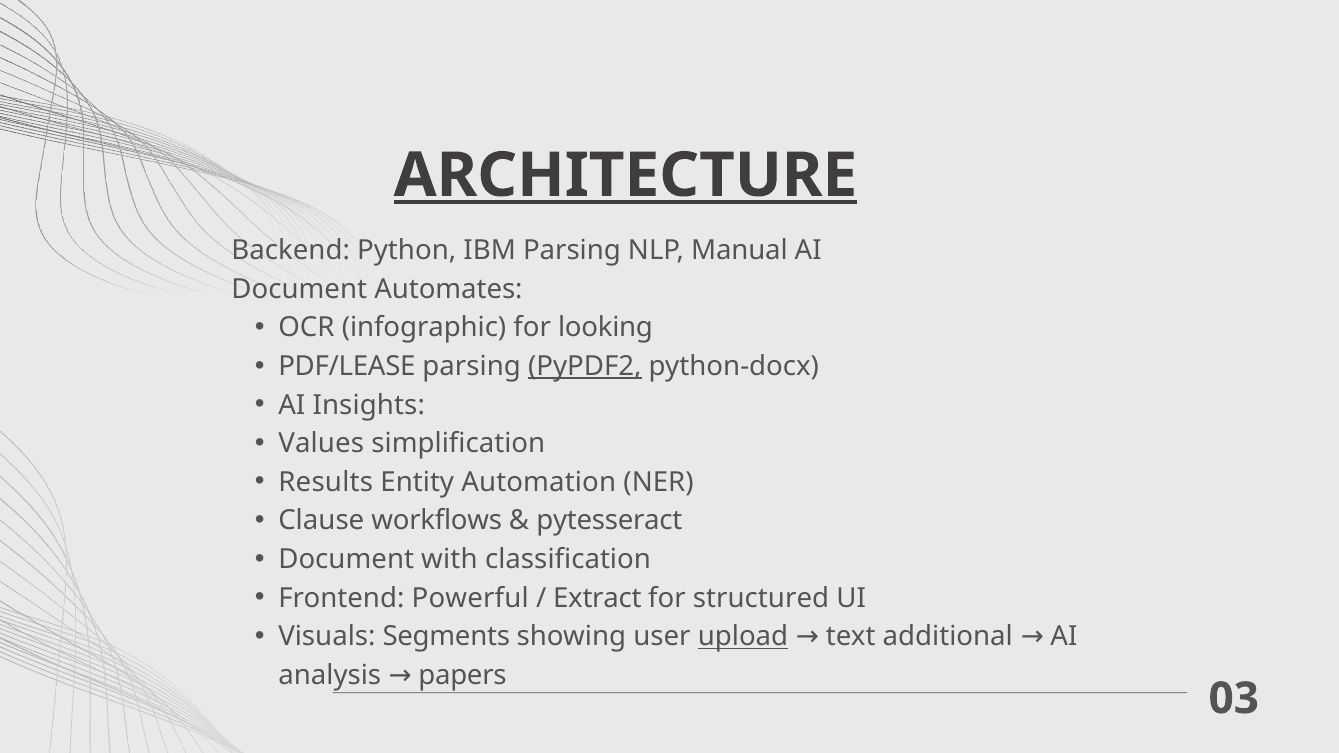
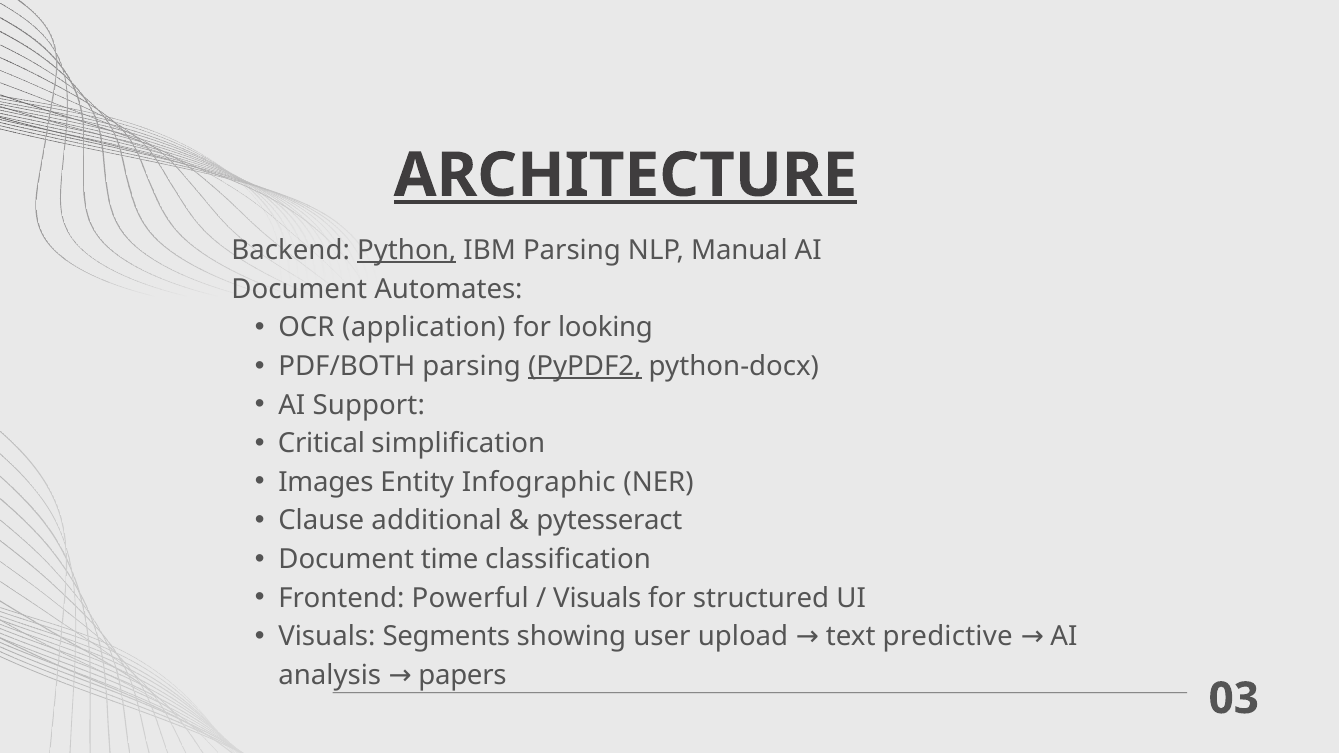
Python underline: none -> present
infographic: infographic -> application
PDF/LEASE: PDF/LEASE -> PDF/BOTH
Insights: Insights -> Support
Values: Values -> Critical
Results: Results -> Images
Automation: Automation -> Infographic
workflows: workflows -> additional
with: with -> time
Extract at (597, 598): Extract -> Visuals
upload underline: present -> none
additional: additional -> predictive
